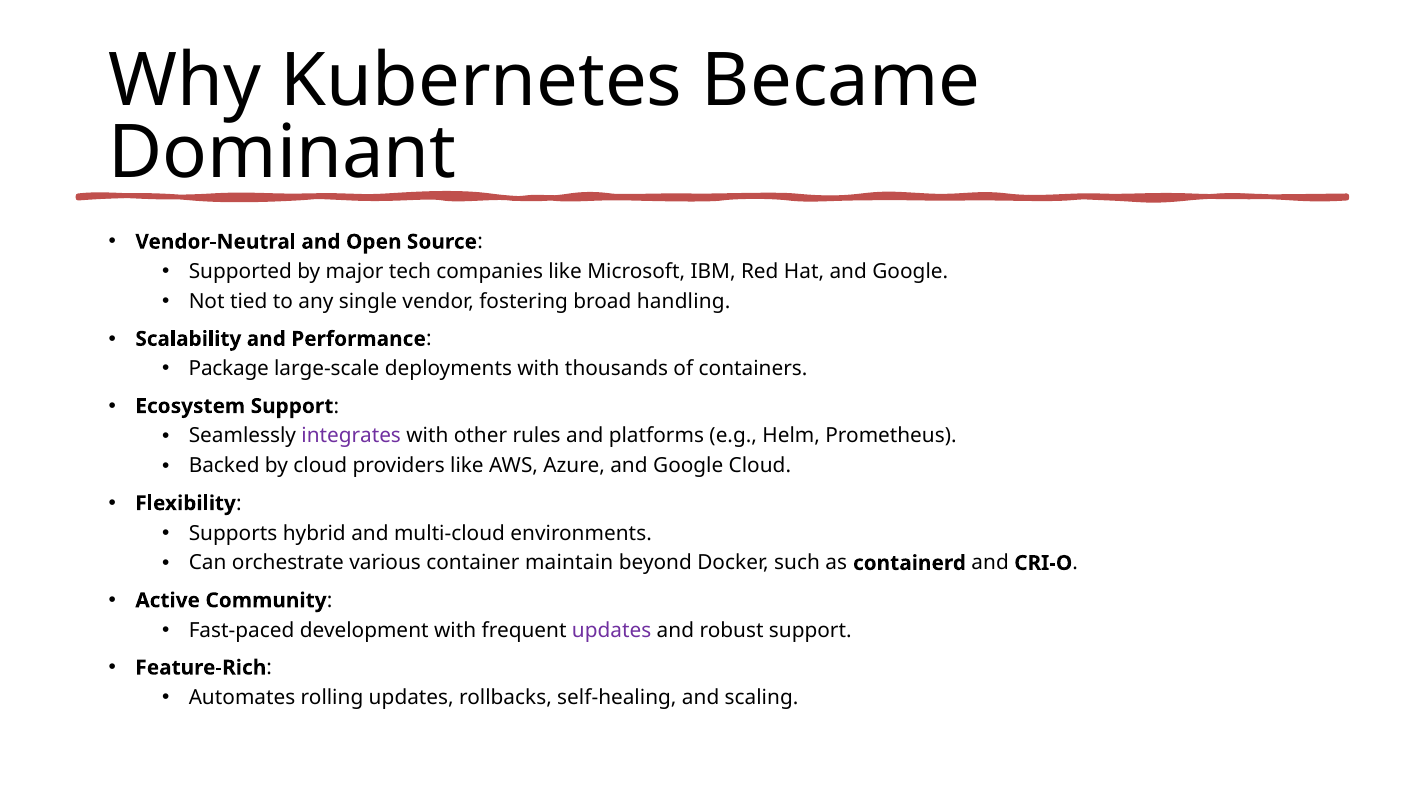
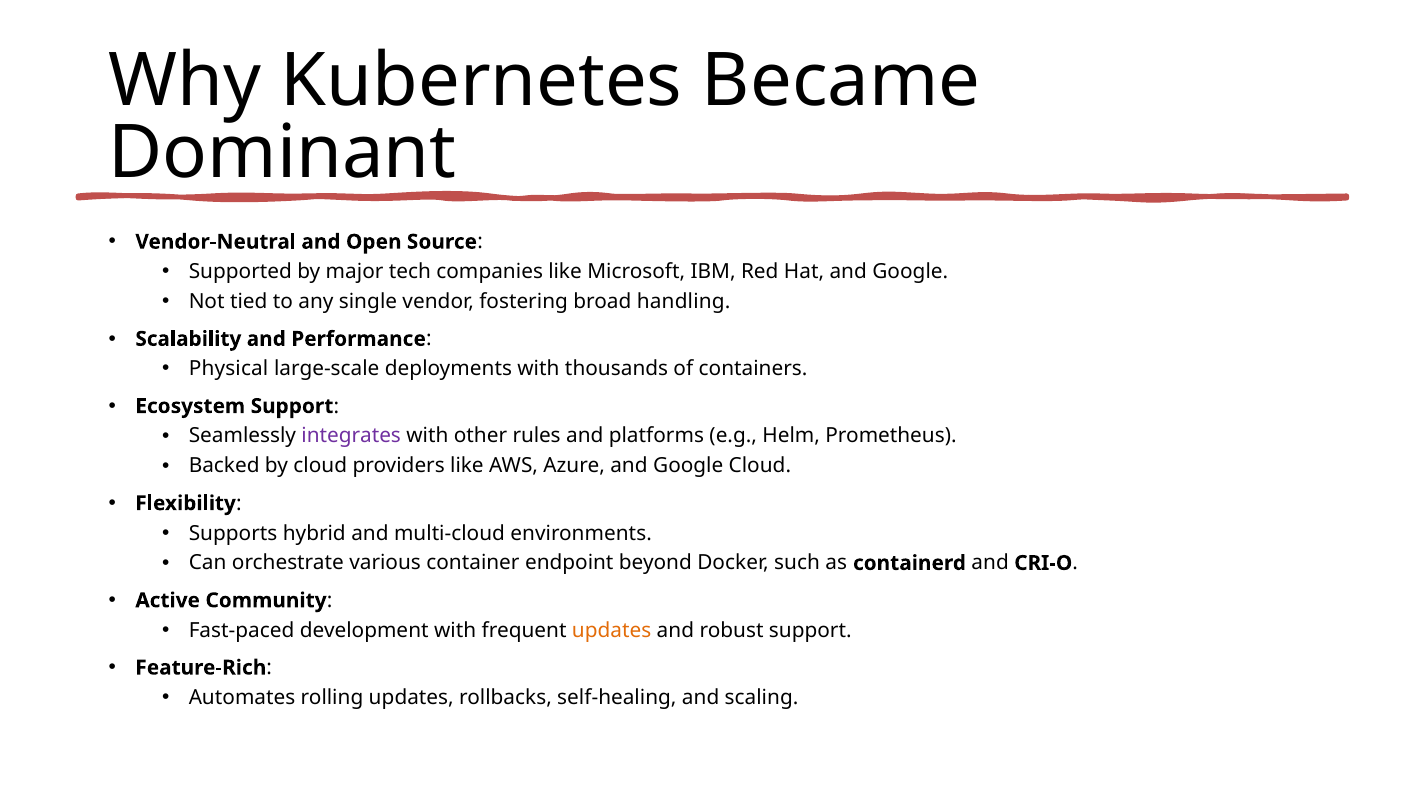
Package: Package -> Physical
maintain: maintain -> endpoint
updates at (612, 631) colour: purple -> orange
